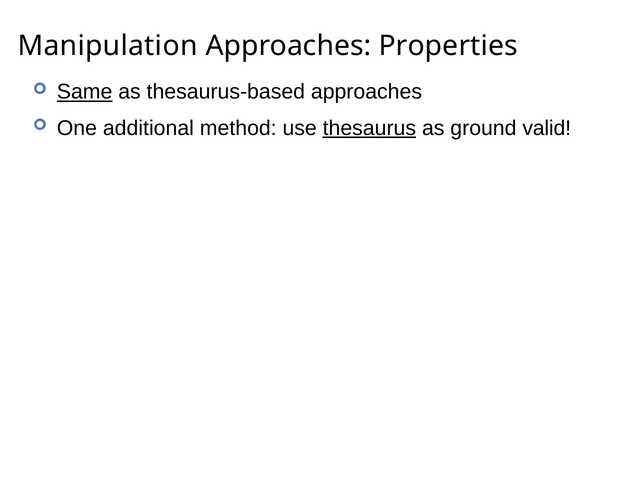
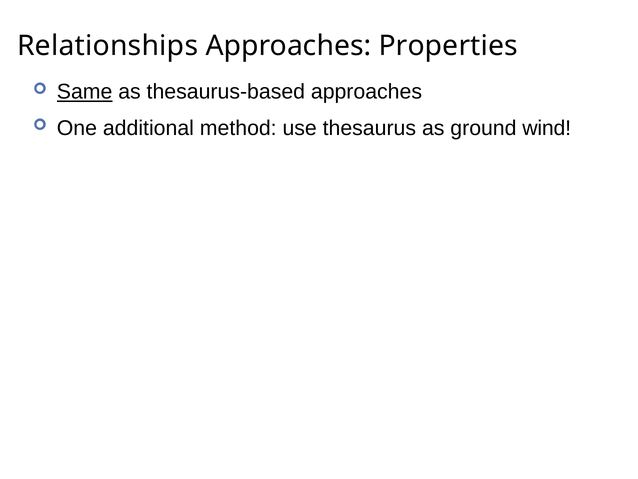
Manipulation: Manipulation -> Relationships
thesaurus underline: present -> none
valid: valid -> wind
